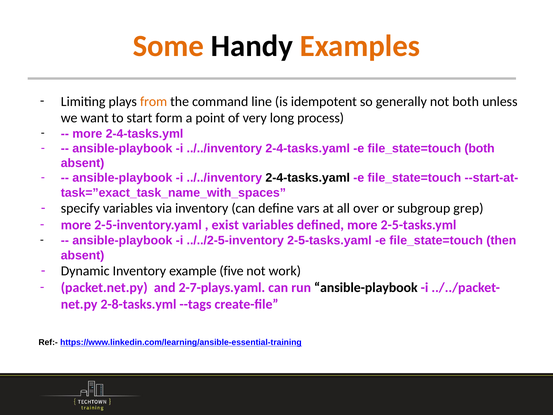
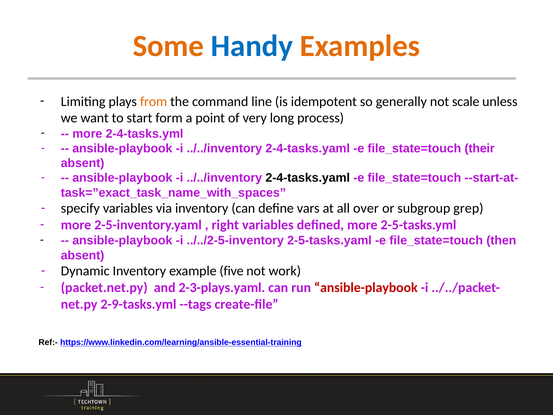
Handy colour: black -> blue
not both: both -> scale
file_state=touch both: both -> their
exist: exist -> right
2-7-plays.yaml: 2-7-plays.yaml -> 2-3-plays.yaml
ansible-playbook at (366, 288) colour: black -> red
2-8-tasks.yml: 2-8-tasks.yml -> 2-9-tasks.yml
